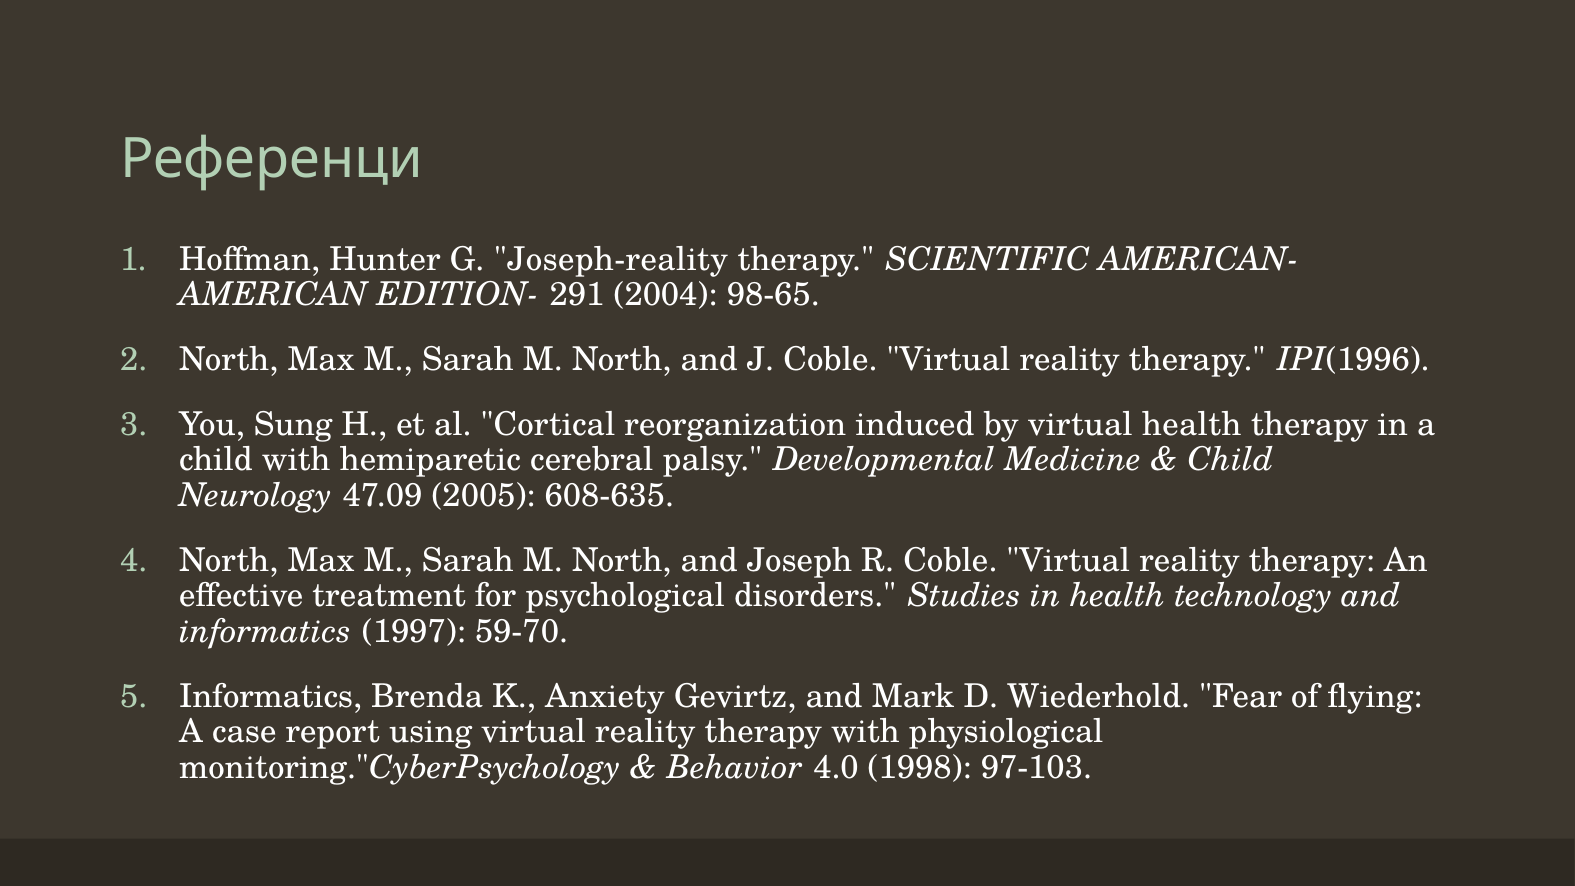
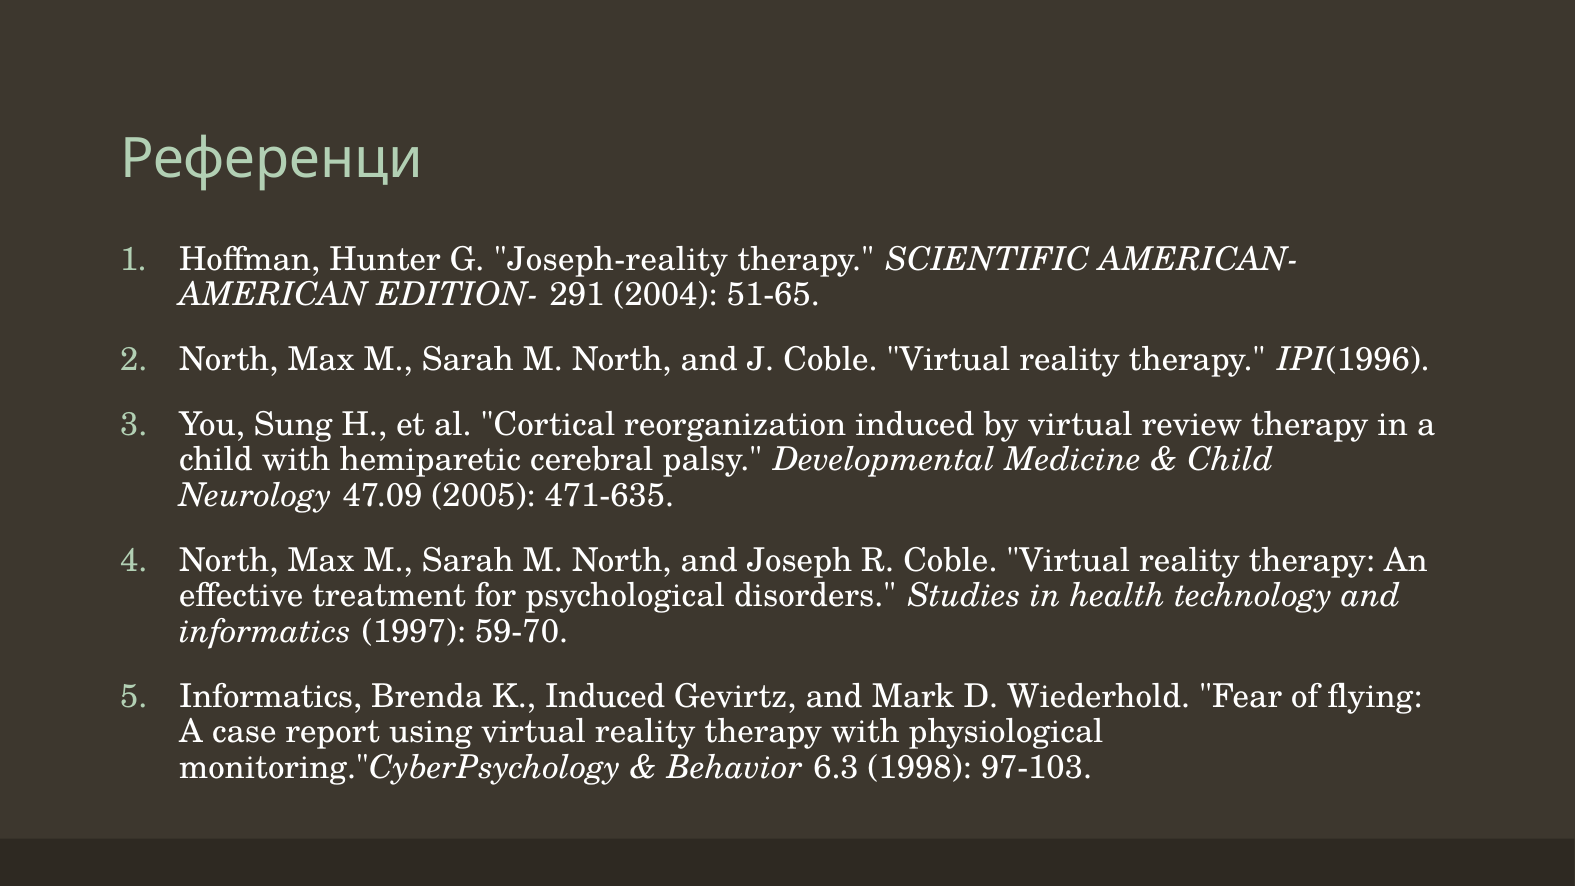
98-65: 98-65 -> 51-65
virtual health: health -> review
608-635: 608-635 -> 471-635
K Anxiety: Anxiety -> Induced
4.0: 4.0 -> 6.3
